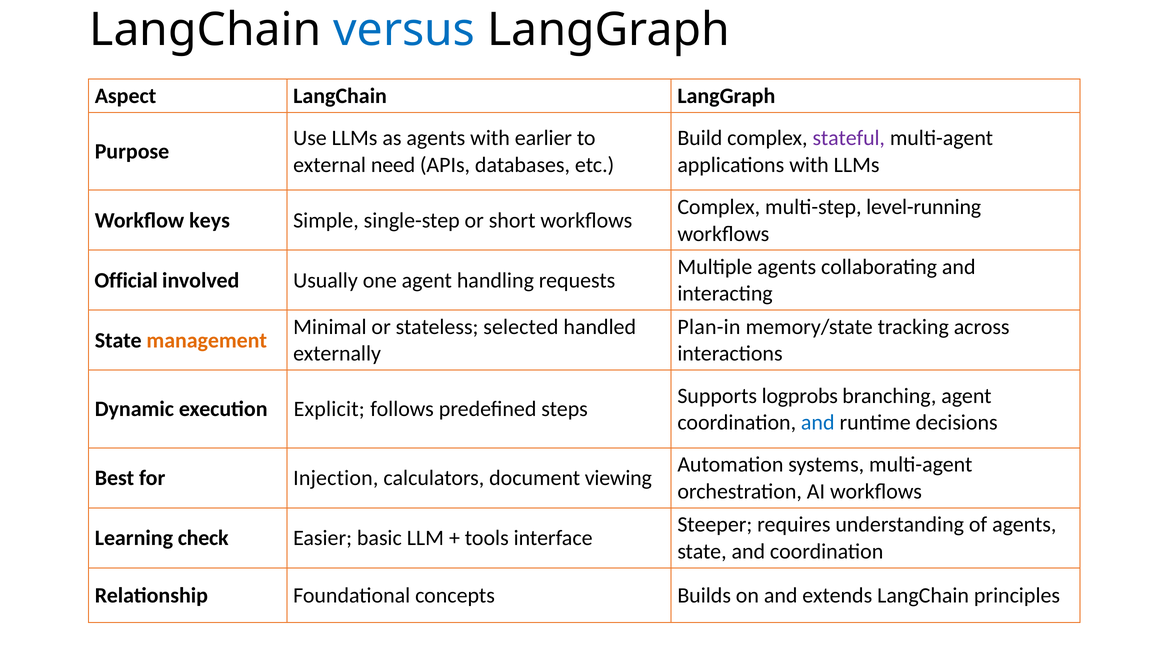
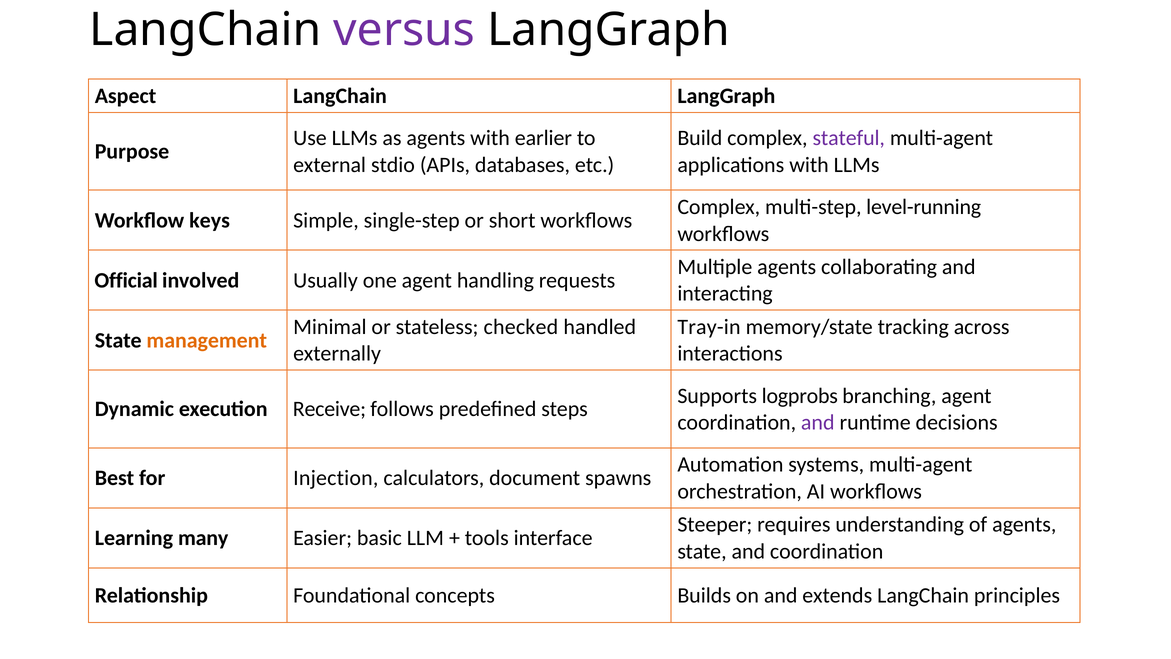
versus colour: blue -> purple
need: need -> stdio
selected: selected -> checked
Plan-in: Plan-in -> Tray-in
Explicit: Explicit -> Receive
and at (818, 422) colour: blue -> purple
viewing: viewing -> spawns
check: check -> many
